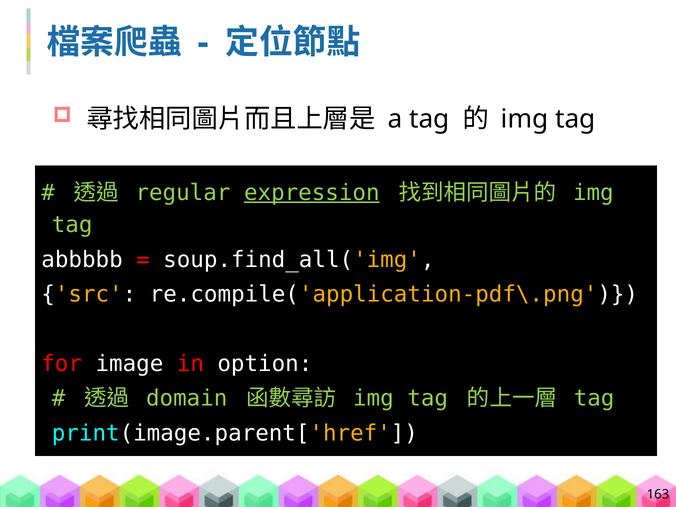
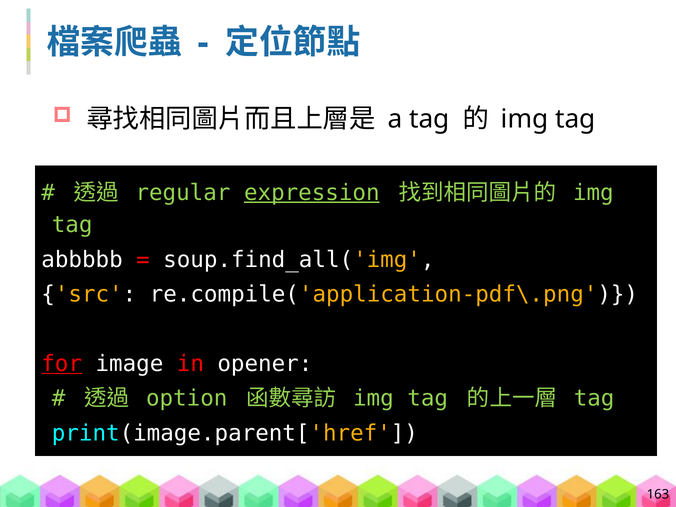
for underline: none -> present
option: option -> opener
domain: domain -> option
